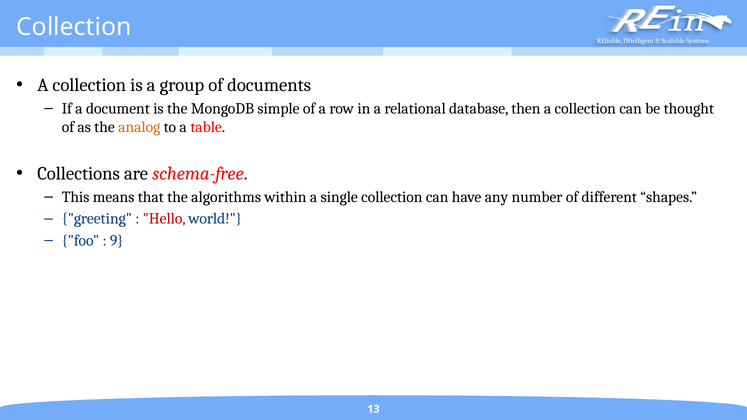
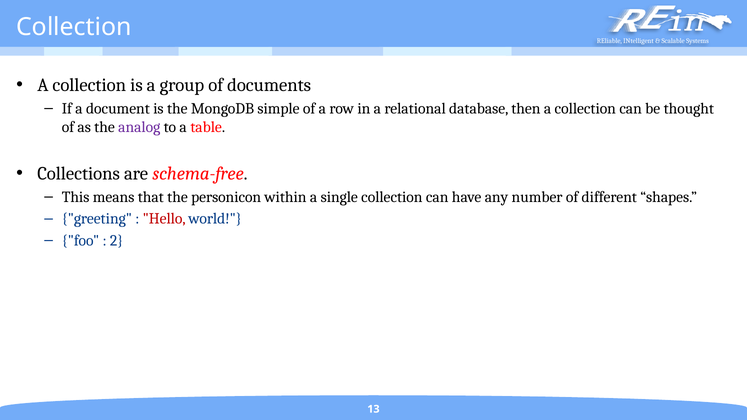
analog colour: orange -> purple
algorithms: algorithms -> personicon
9: 9 -> 2
